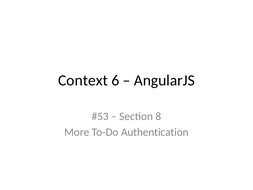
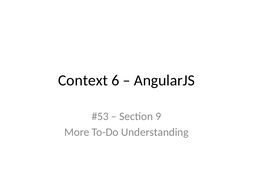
8: 8 -> 9
Authentication: Authentication -> Understanding
